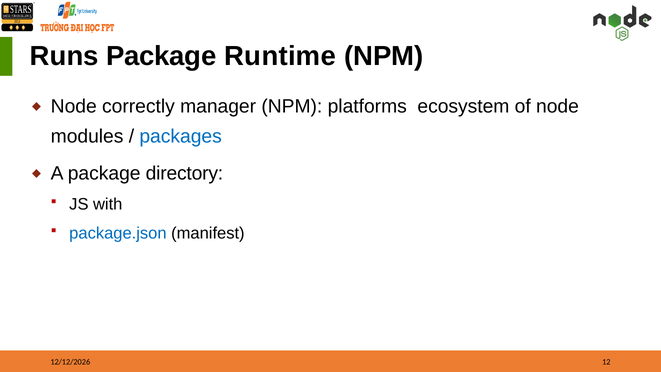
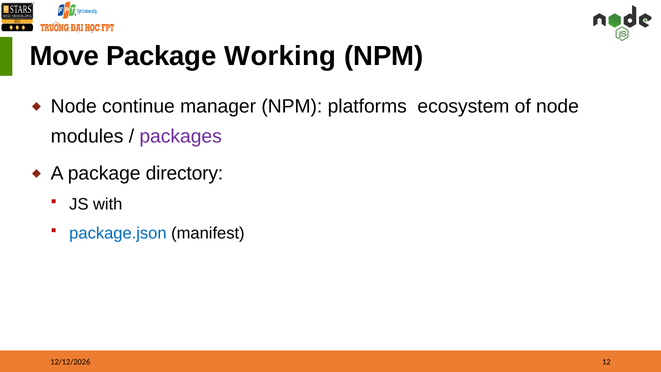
Runs: Runs -> Move
Runtime: Runtime -> Working
correctly: correctly -> continue
packages colour: blue -> purple
